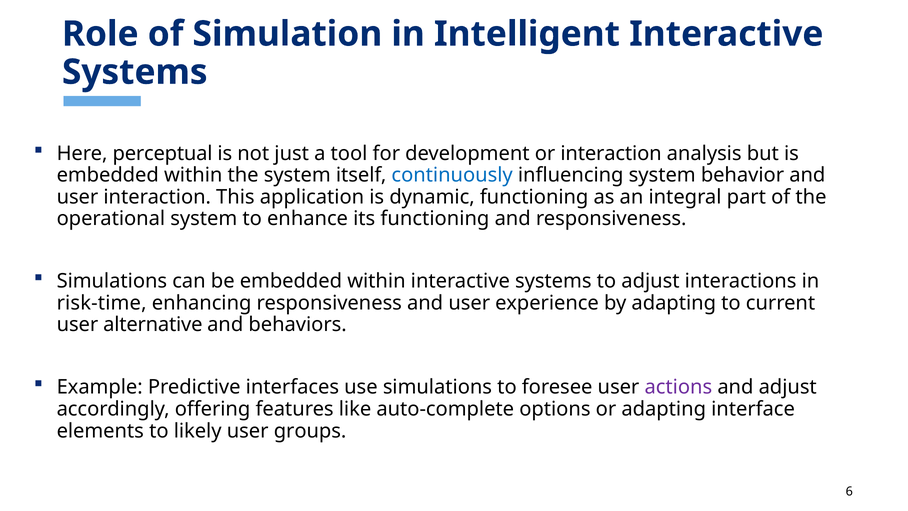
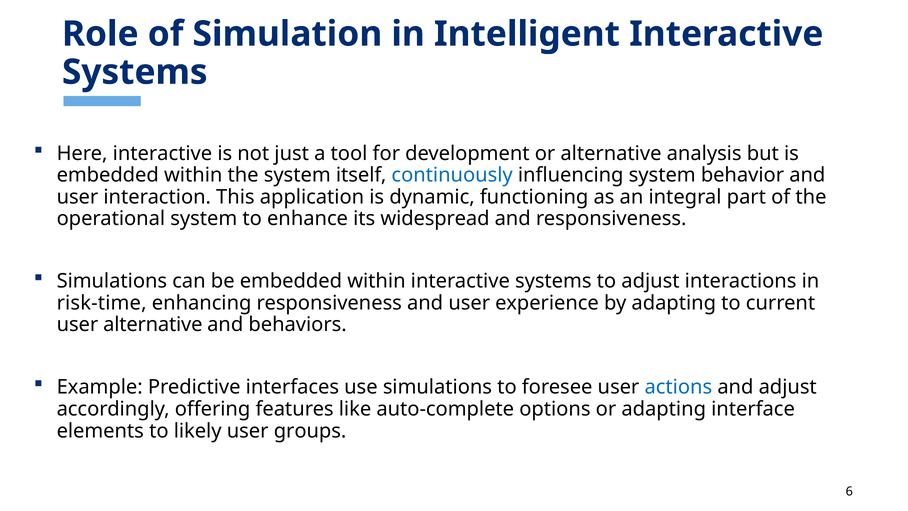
Here perceptual: perceptual -> interactive
or interaction: interaction -> alternative
its functioning: functioning -> widespread
actions colour: purple -> blue
